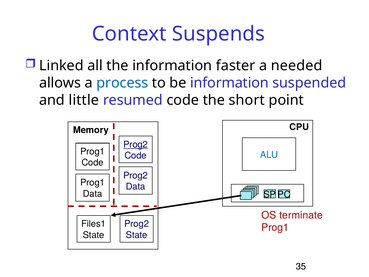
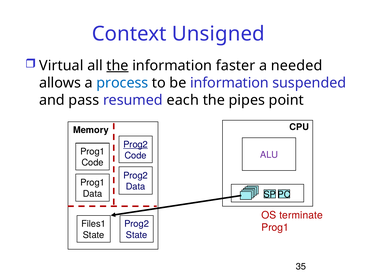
Suspends: Suspends -> Unsigned
Linked: Linked -> Virtual
the at (118, 66) underline: none -> present
little: little -> pass
resumed code: code -> each
short: short -> pipes
ALU colour: blue -> purple
